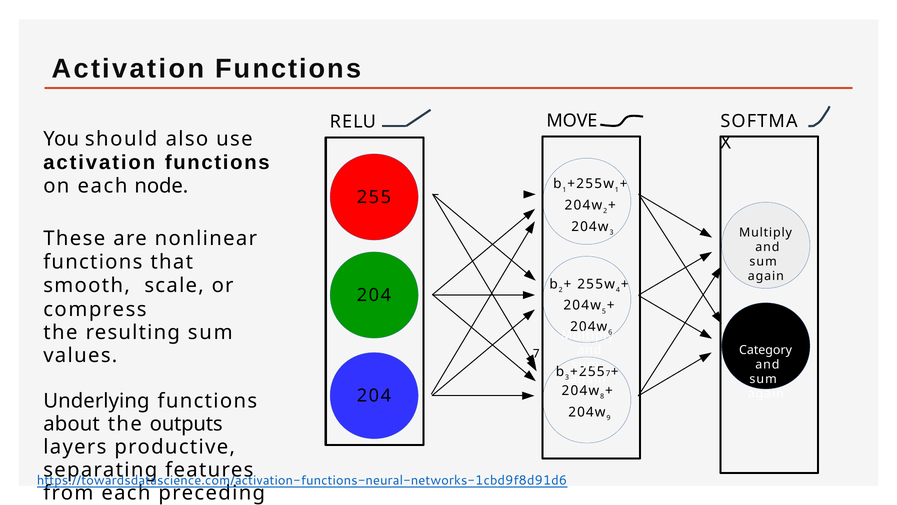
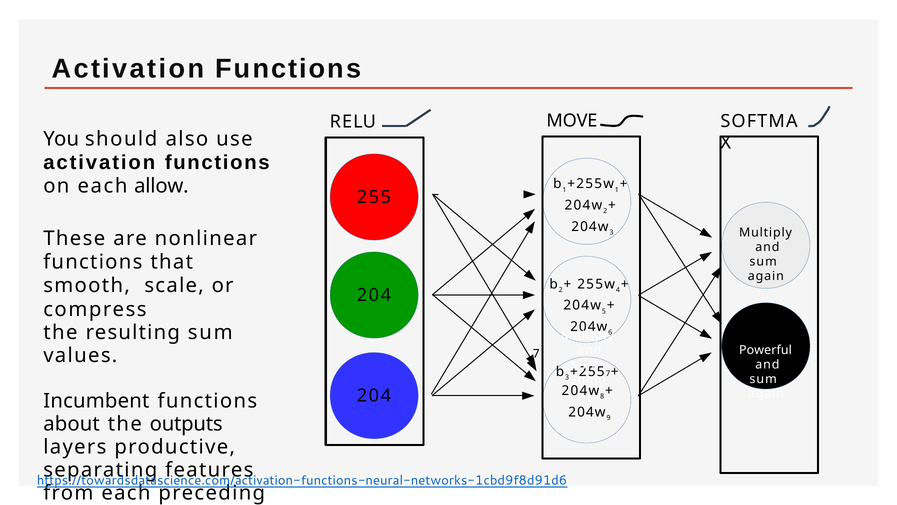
node: node -> allow
Category: Category -> Powerful
Underlying: Underlying -> Incumbent
